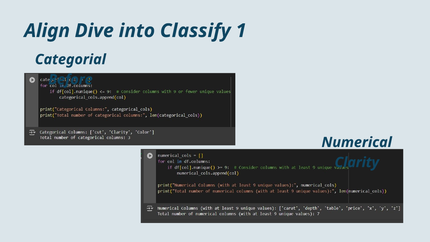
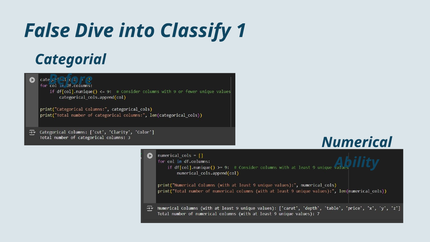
Align: Align -> False
Clarity: Clarity -> Ability
